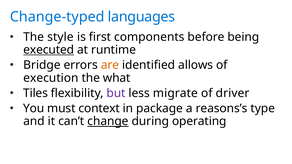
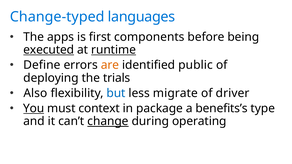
style: style -> apps
runtime underline: none -> present
Bridge: Bridge -> Define
allows: allows -> public
execution: execution -> deploying
what: what -> trials
Tiles: Tiles -> Also
but colour: purple -> blue
You underline: none -> present
reasons’s: reasons’s -> benefits’s
